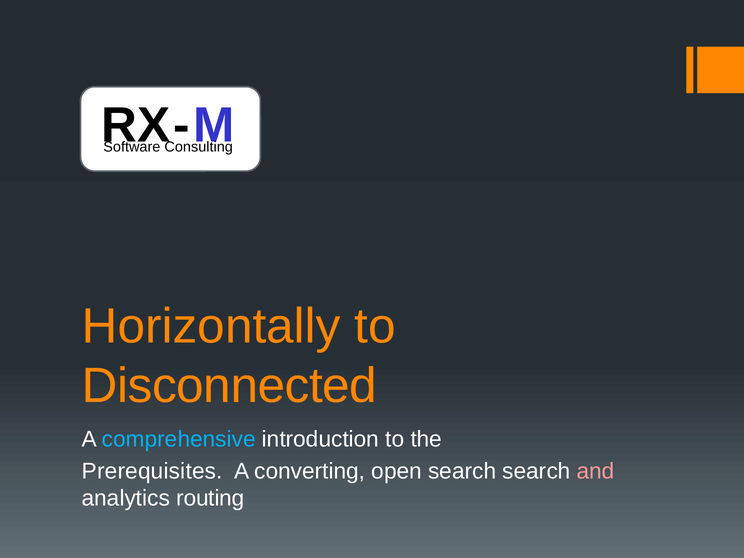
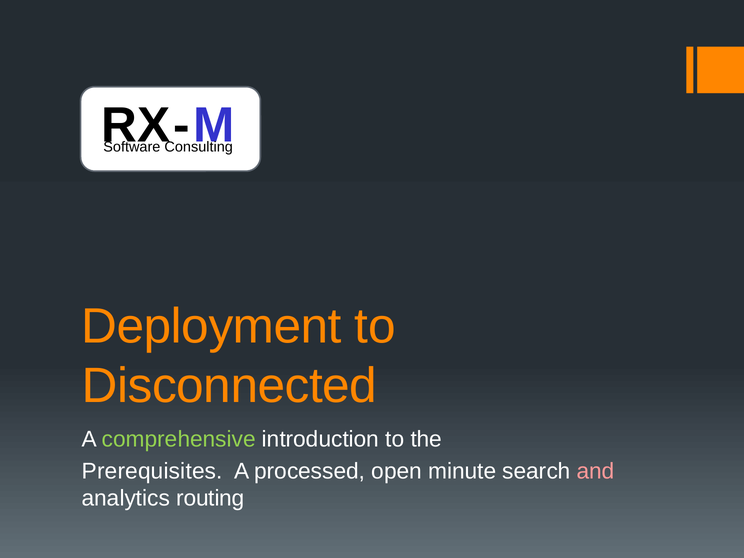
Horizontally: Horizontally -> Deployment
comprehensive colour: light blue -> light green
converting: converting -> processed
open search: search -> minute
